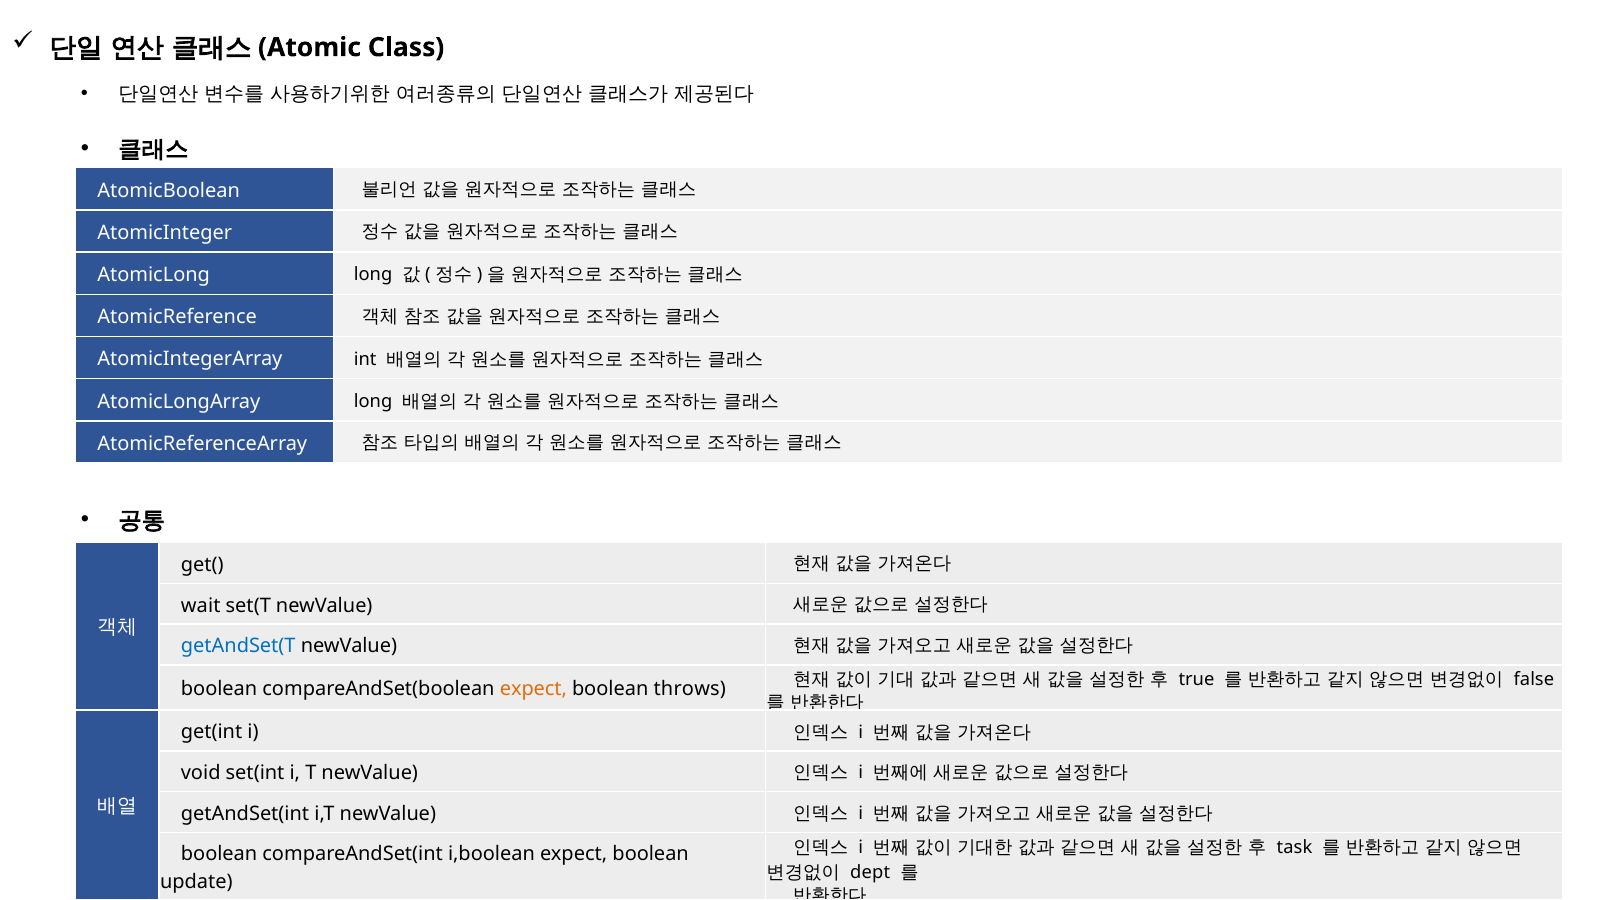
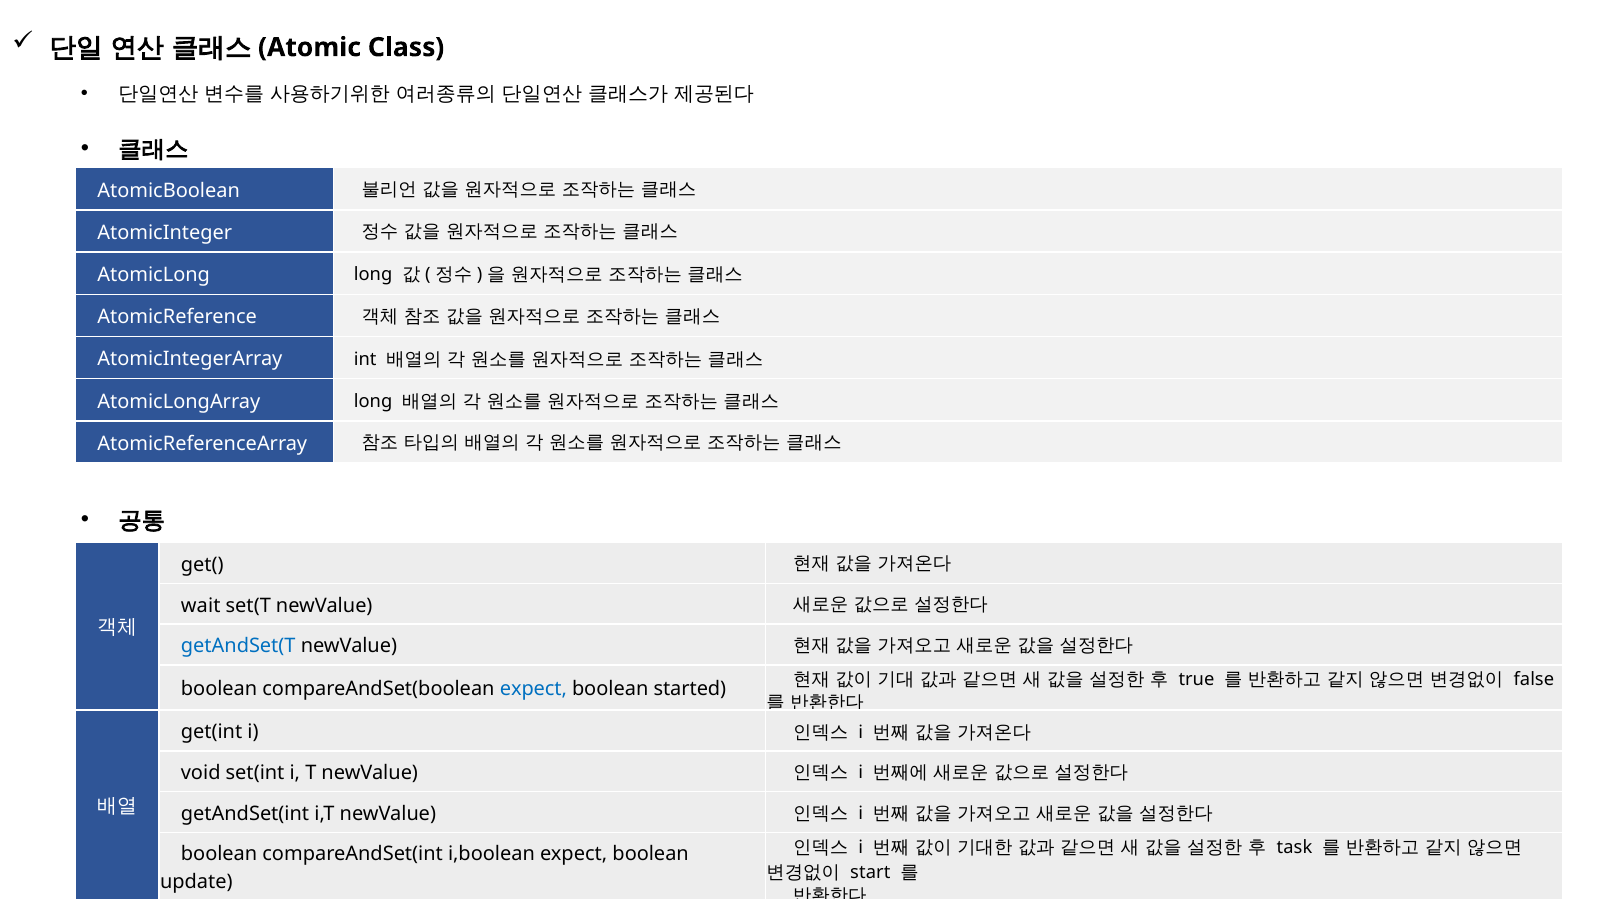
expect at (533, 689) colour: orange -> blue
throws: throws -> started
dept: dept -> start
